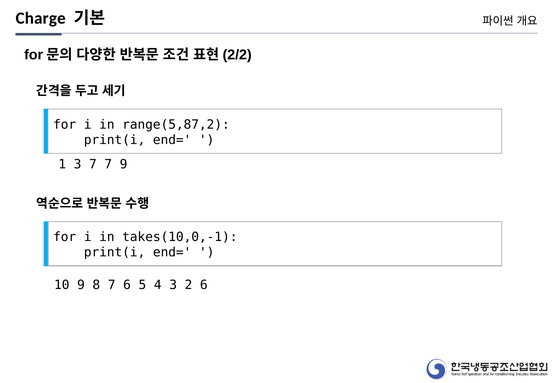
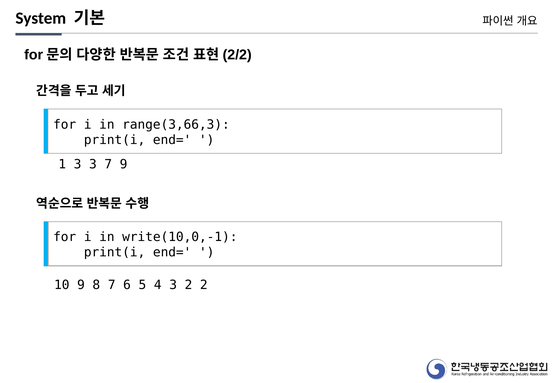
Charge: Charge -> System
range(5,87,2: range(5,87,2 -> range(3,66,3
3 7: 7 -> 3
takes(10,0,-1: takes(10,0,-1 -> write(10,0,-1
2 6: 6 -> 2
